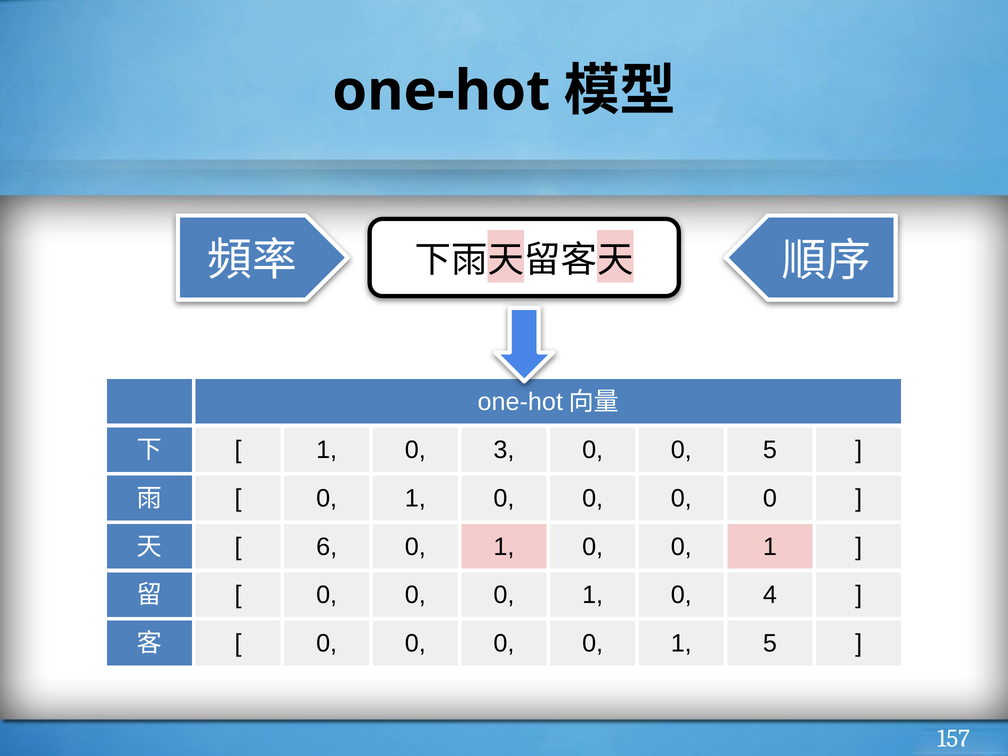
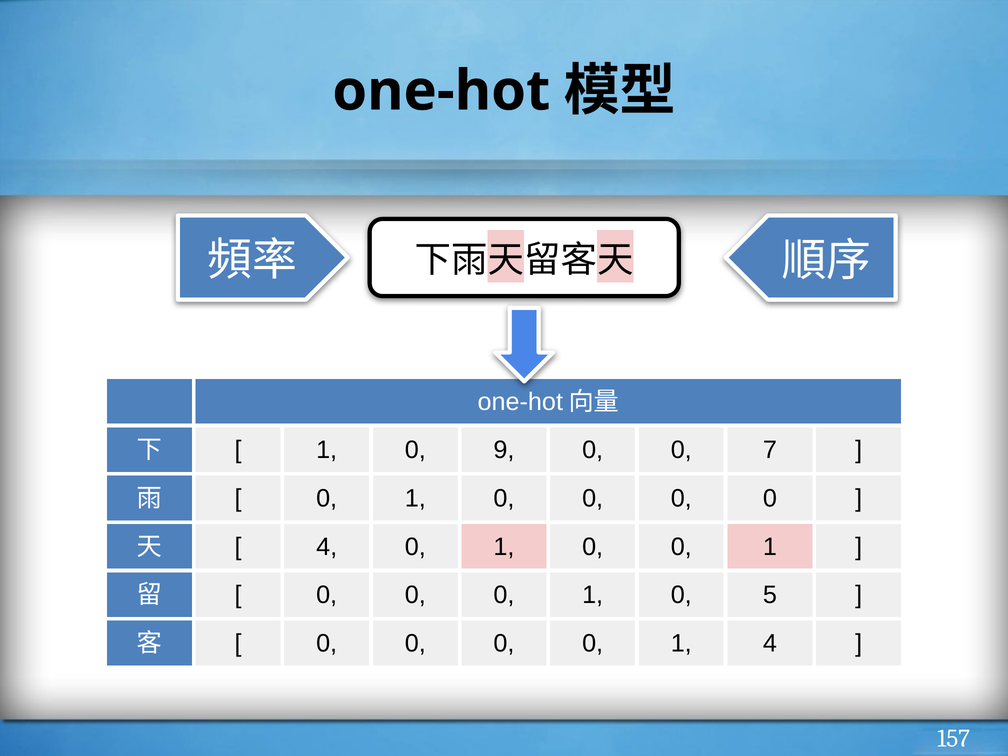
3: 3 -> 9
0 5: 5 -> 7
6 at (327, 547): 6 -> 4
4: 4 -> 5
1 5: 5 -> 4
